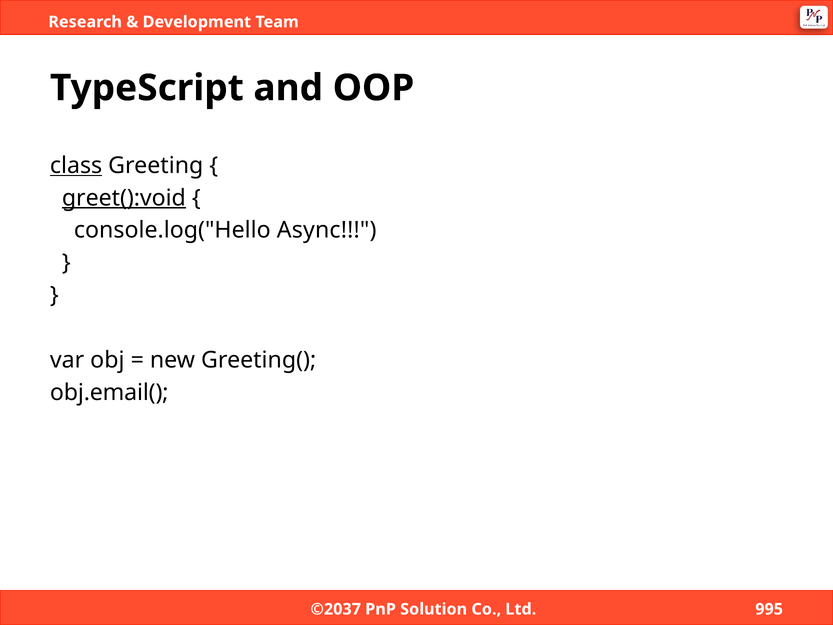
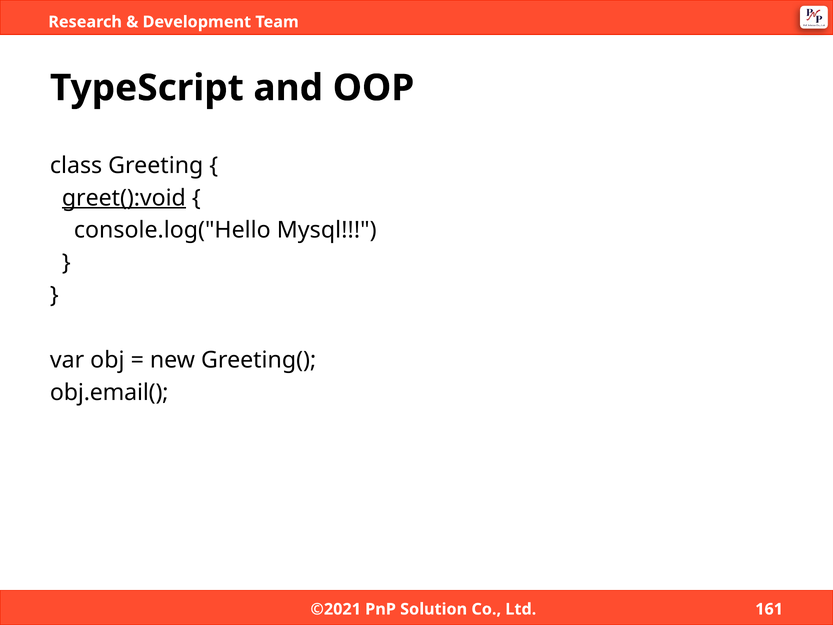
class underline: present -> none
Async: Async -> Mysql
©2037: ©2037 -> ©2021
995: 995 -> 161
